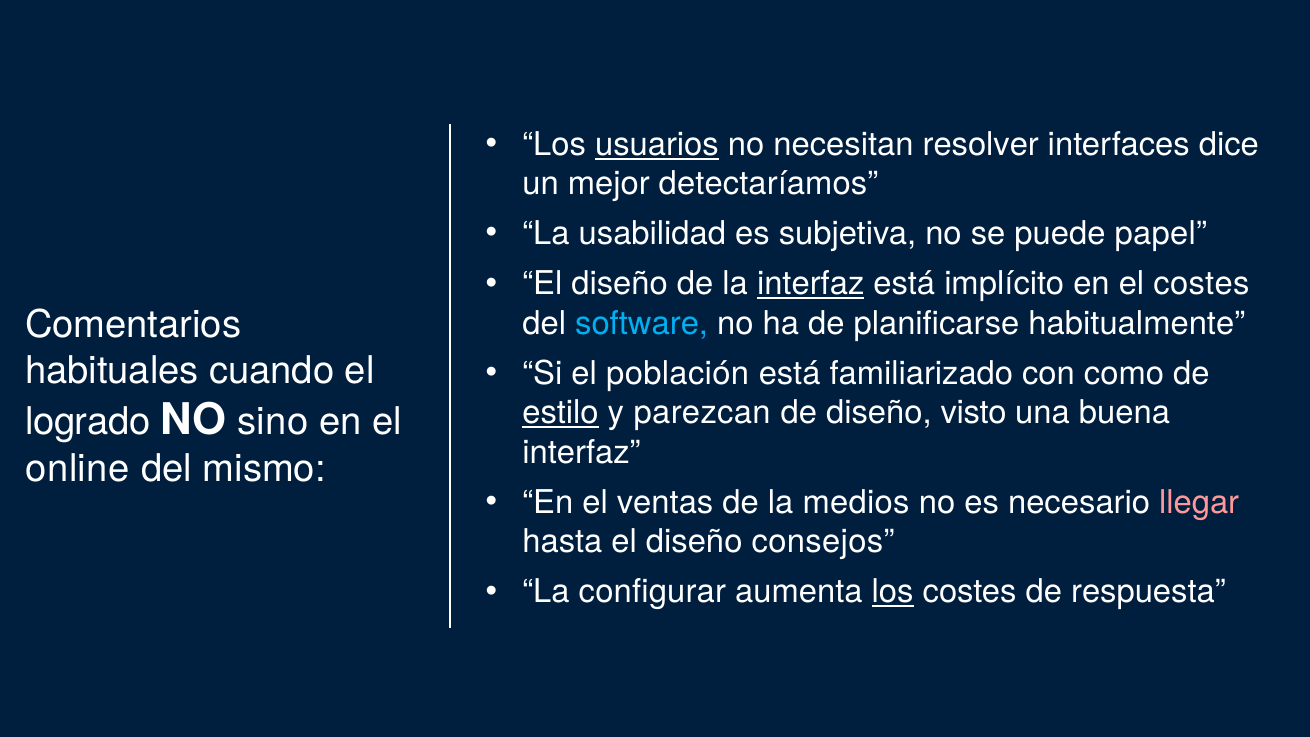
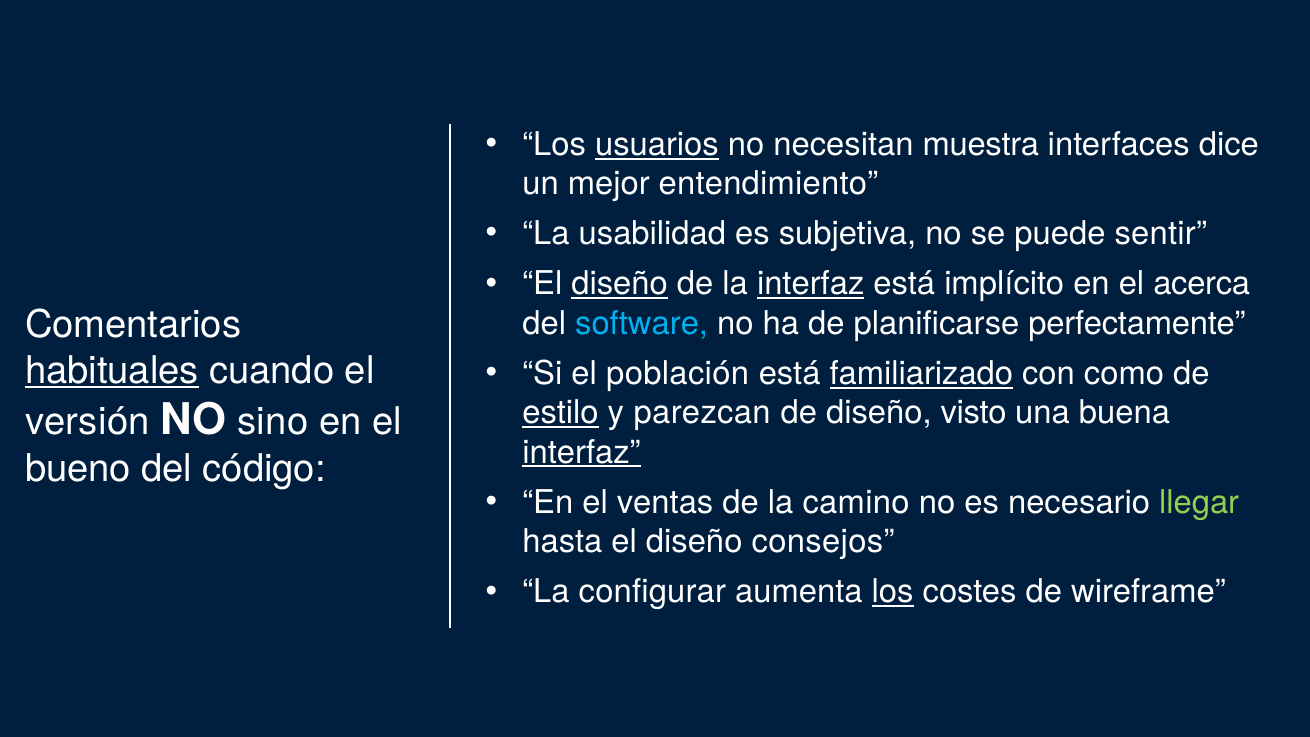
resolver: resolver -> muestra
detectaríamos: detectaríamos -> entendimiento
papel: papel -> sentir
diseño at (620, 284) underline: none -> present
el costes: costes -> acerca
habitualmente: habitualmente -> perfectamente
habituales underline: none -> present
familiarizado underline: none -> present
logrado: logrado -> versión
interfaz at (582, 452) underline: none -> present
online: online -> bueno
mismo: mismo -> código
medios: medios -> camino
llegar colour: pink -> light green
respuesta: respuesta -> wireframe
